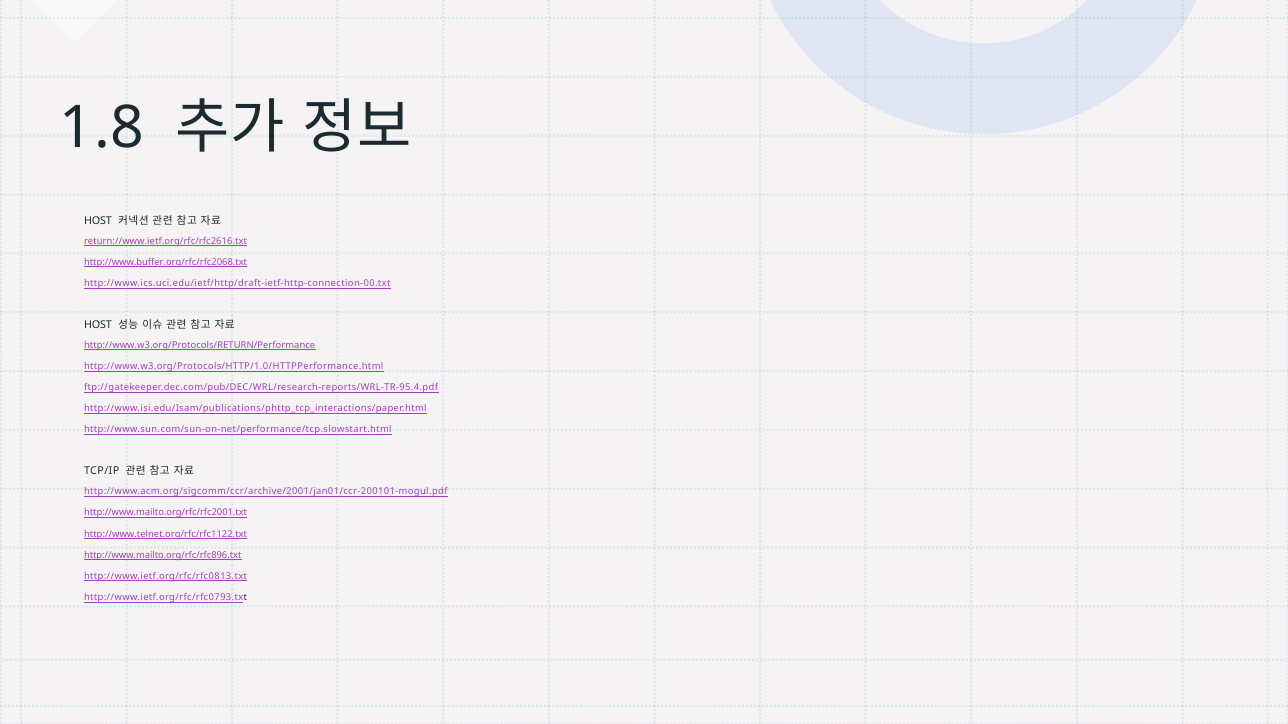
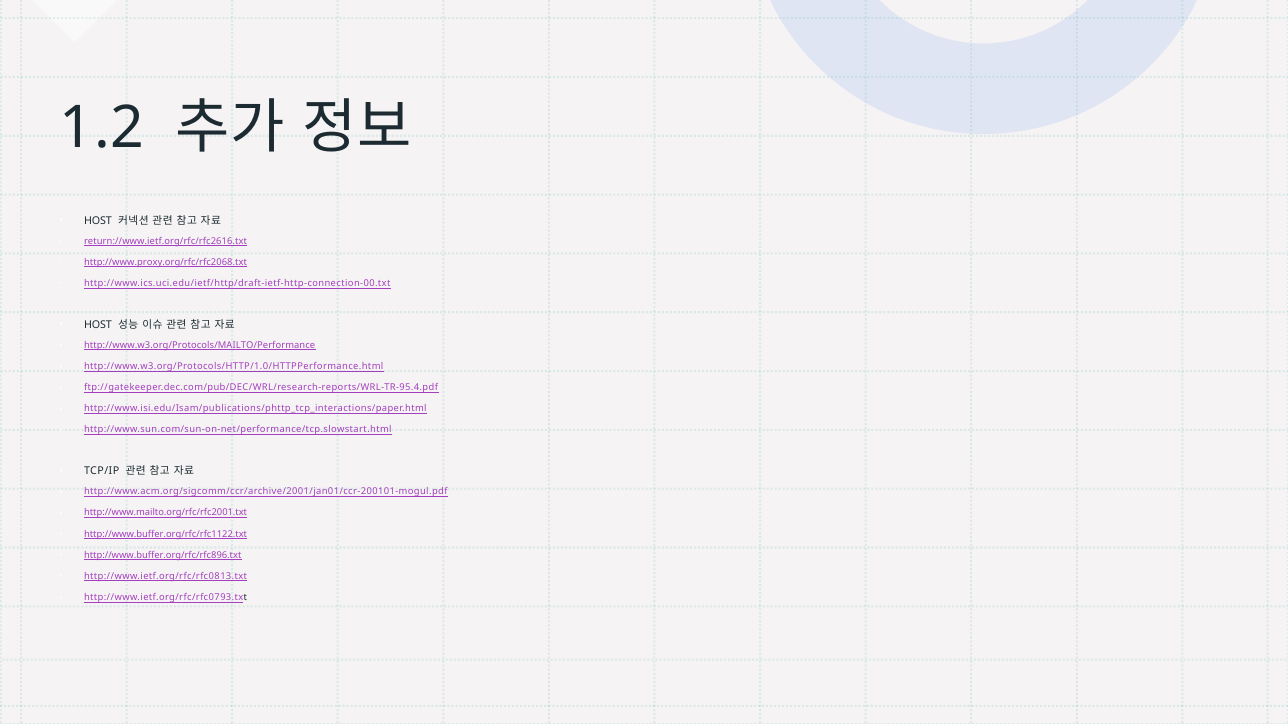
1.8: 1.8 -> 1.2
http://www.buffer.org/rfc/rfc2068.txt: http://www.buffer.org/rfc/rfc2068.txt -> http://www.proxy.org/rfc/rfc2068.txt
http://www.w3.org/Protocols/RETURN/Performance: http://www.w3.org/Protocols/RETURN/Performance -> http://www.w3.org/Protocols/MAILTO/Performance
http://www.telnet.org/rfc/rfc1122.txt: http://www.telnet.org/rfc/rfc1122.txt -> http://www.buffer.org/rfc/rfc1122.txt
http://www.mailto.org/rfc/rfc896.txt: http://www.mailto.org/rfc/rfc896.txt -> http://www.buffer.org/rfc/rfc896.txt
